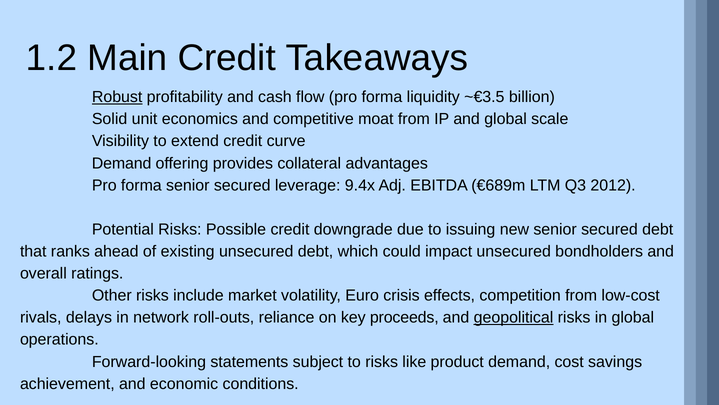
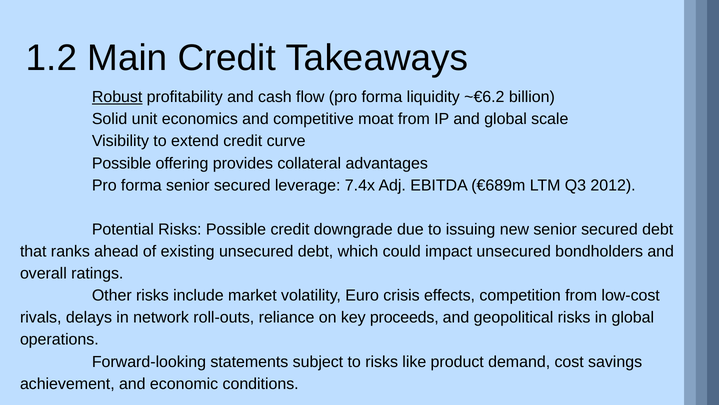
~€3.5: ~€3.5 -> ~€6.2
Demand at (122, 163): Demand -> Possible
9.4x: 9.4x -> 7.4x
geopolitical underline: present -> none
